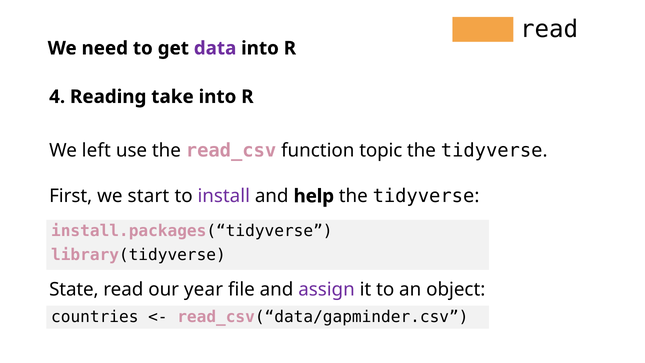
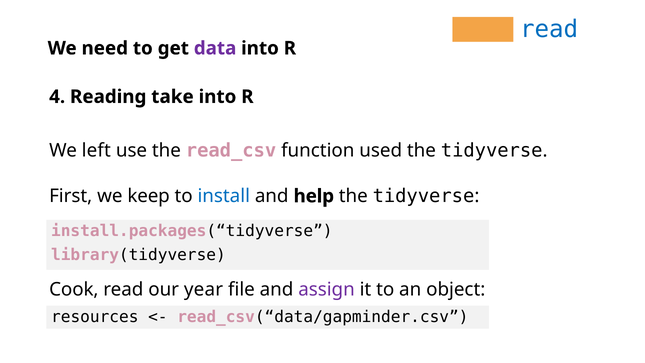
read at (549, 29) colour: black -> blue
topic: topic -> used
start: start -> keep
install colour: purple -> blue
State: State -> Cook
countries: countries -> resources
